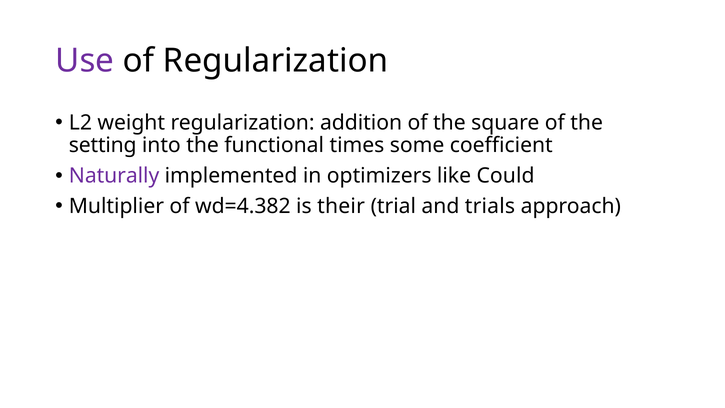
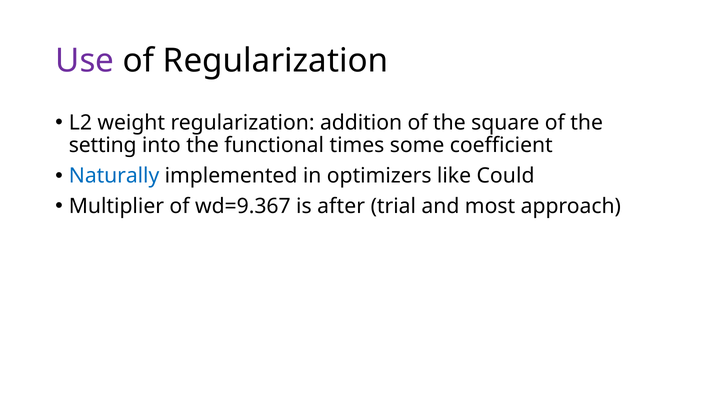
Naturally colour: purple -> blue
wd=4.382: wd=4.382 -> wd=9.367
their: their -> after
trials: trials -> most
